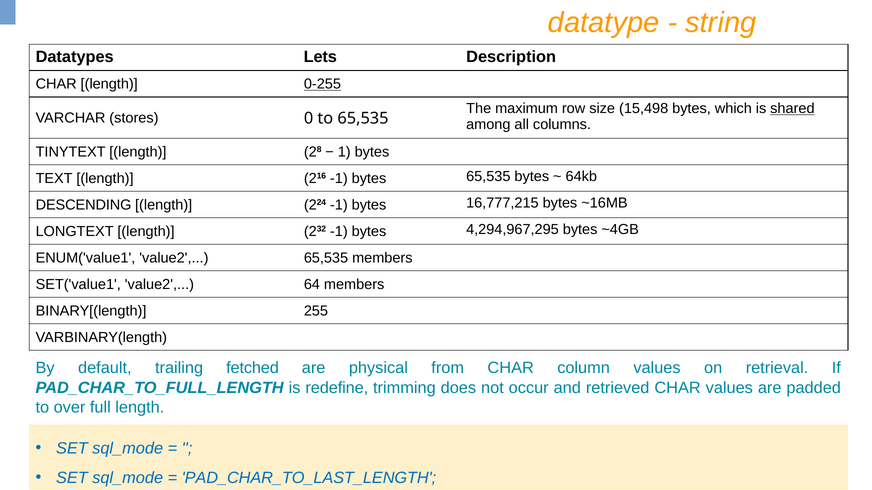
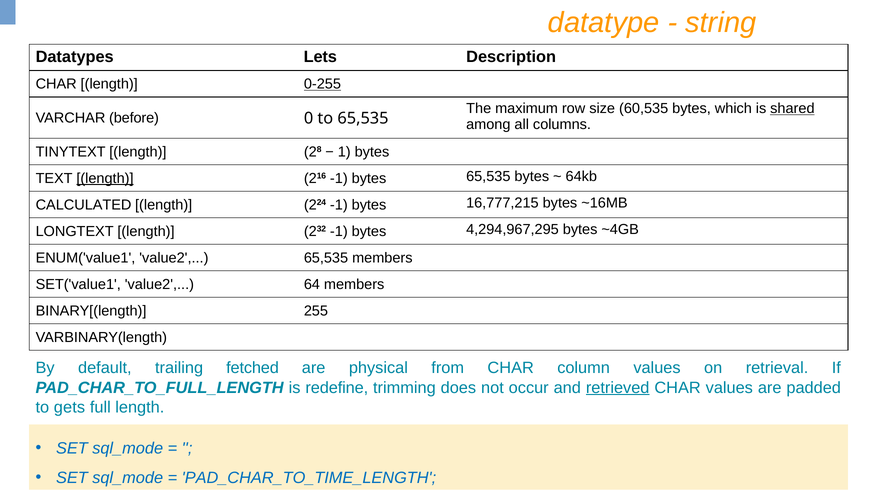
15,498: 15,498 -> 60,535
stores: stores -> before
length at (105, 179) underline: none -> present
DESCENDING: DESCENDING -> CALCULATED
retrieved underline: none -> present
over: over -> gets
PAD_CHAR_TO_LAST_LENGTH: PAD_CHAR_TO_LAST_LENGTH -> PAD_CHAR_TO_TIME_LENGTH
